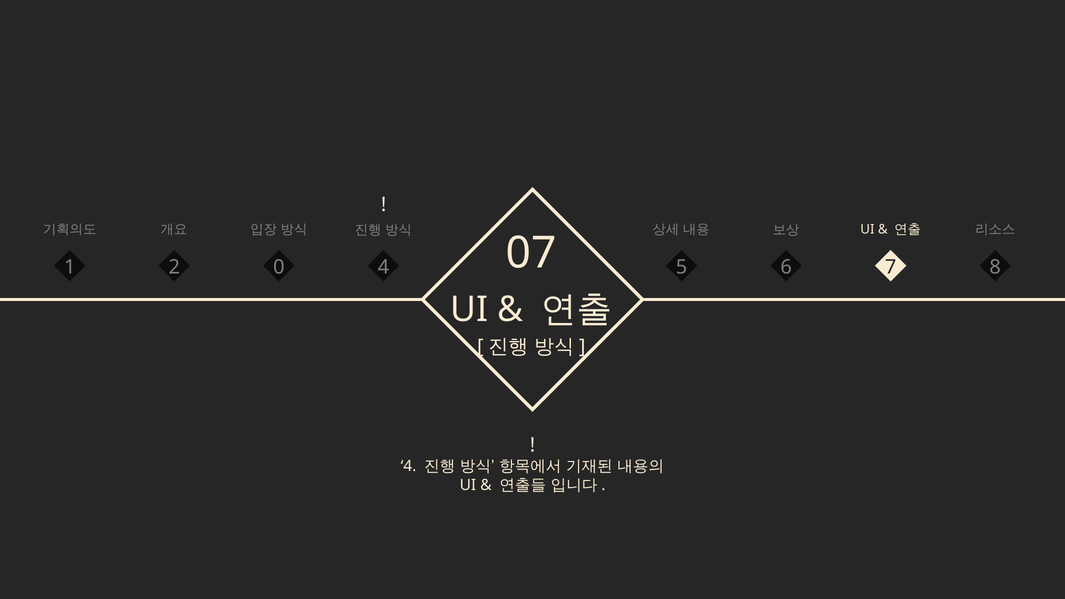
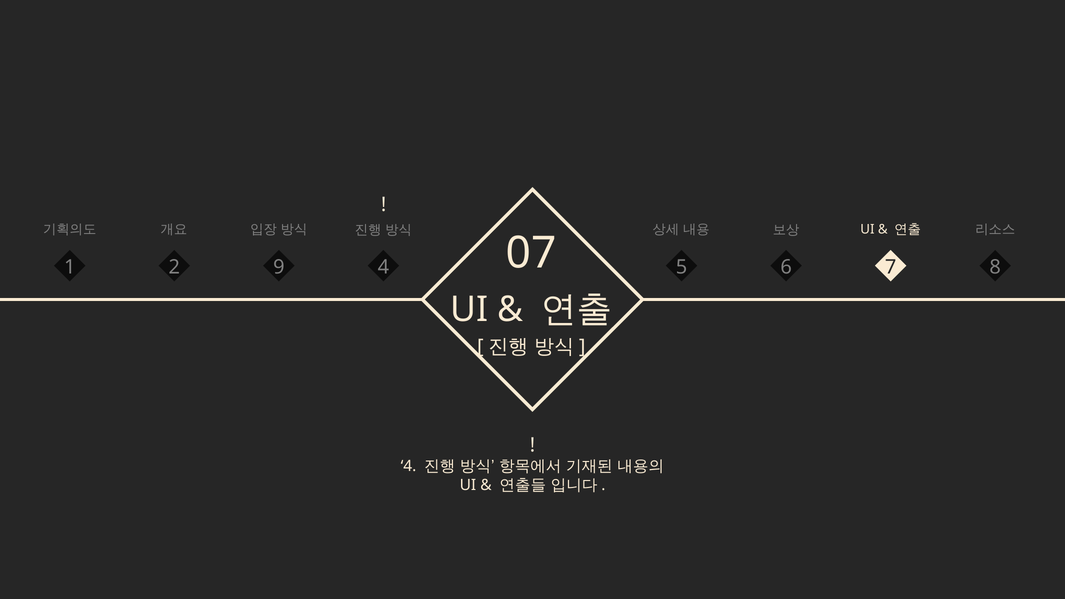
0: 0 -> 9
